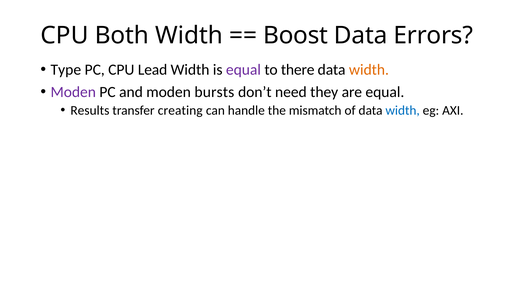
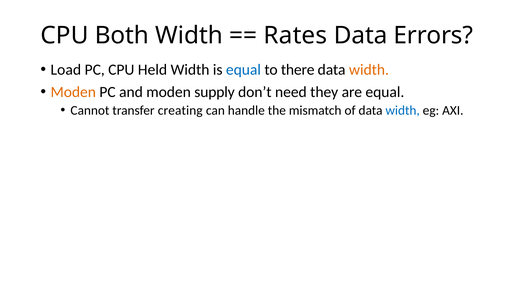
Boost: Boost -> Rates
Type: Type -> Load
Lead: Lead -> Held
equal at (243, 70) colour: purple -> blue
Moden at (73, 92) colour: purple -> orange
bursts: bursts -> supply
Results: Results -> Cannot
